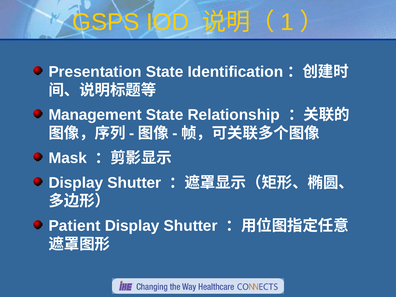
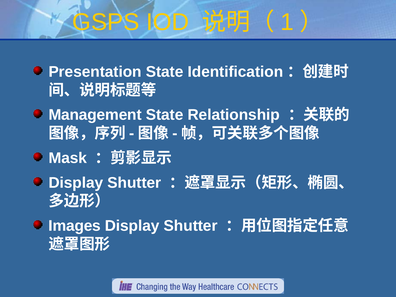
Patient: Patient -> Images
